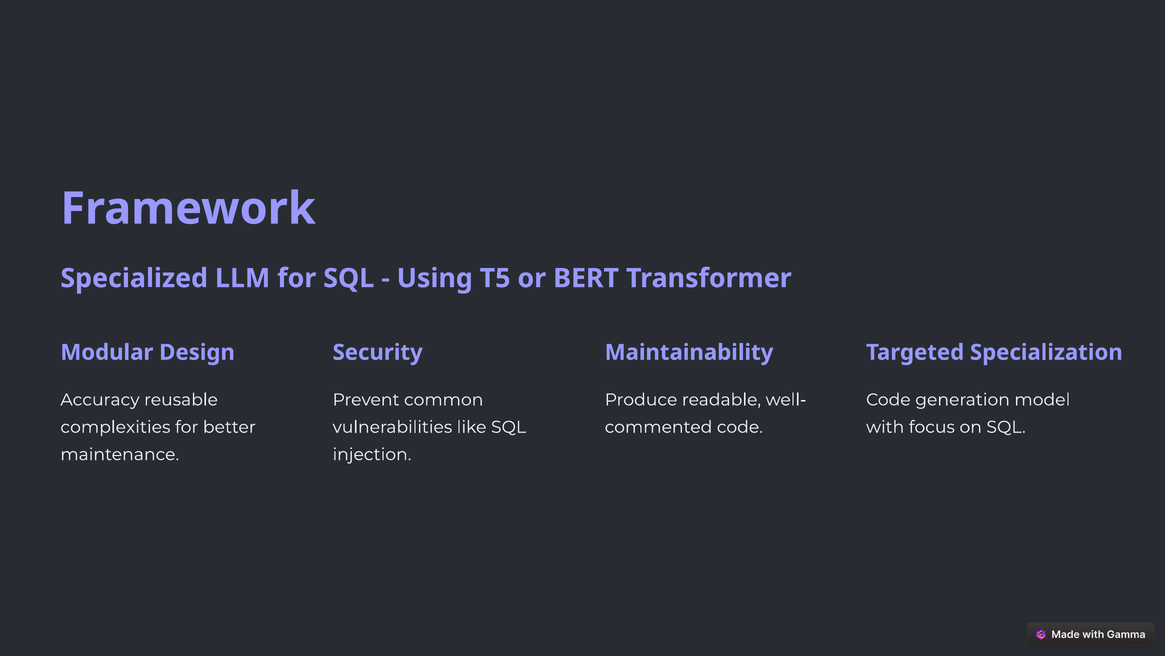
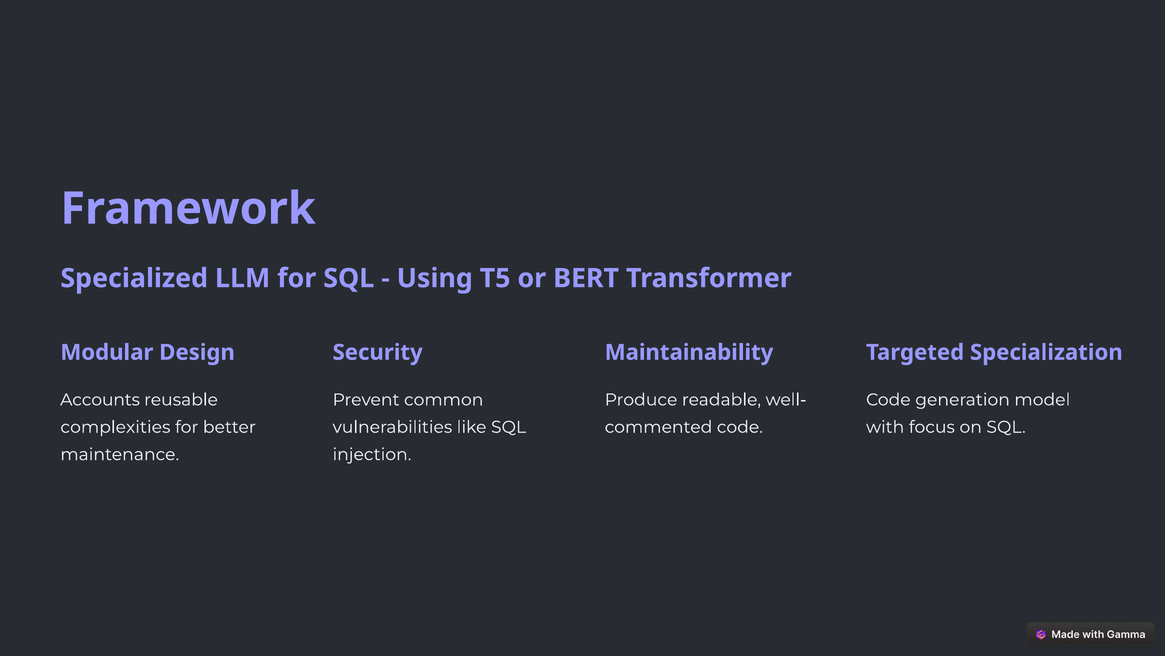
Accuracy: Accuracy -> Accounts
